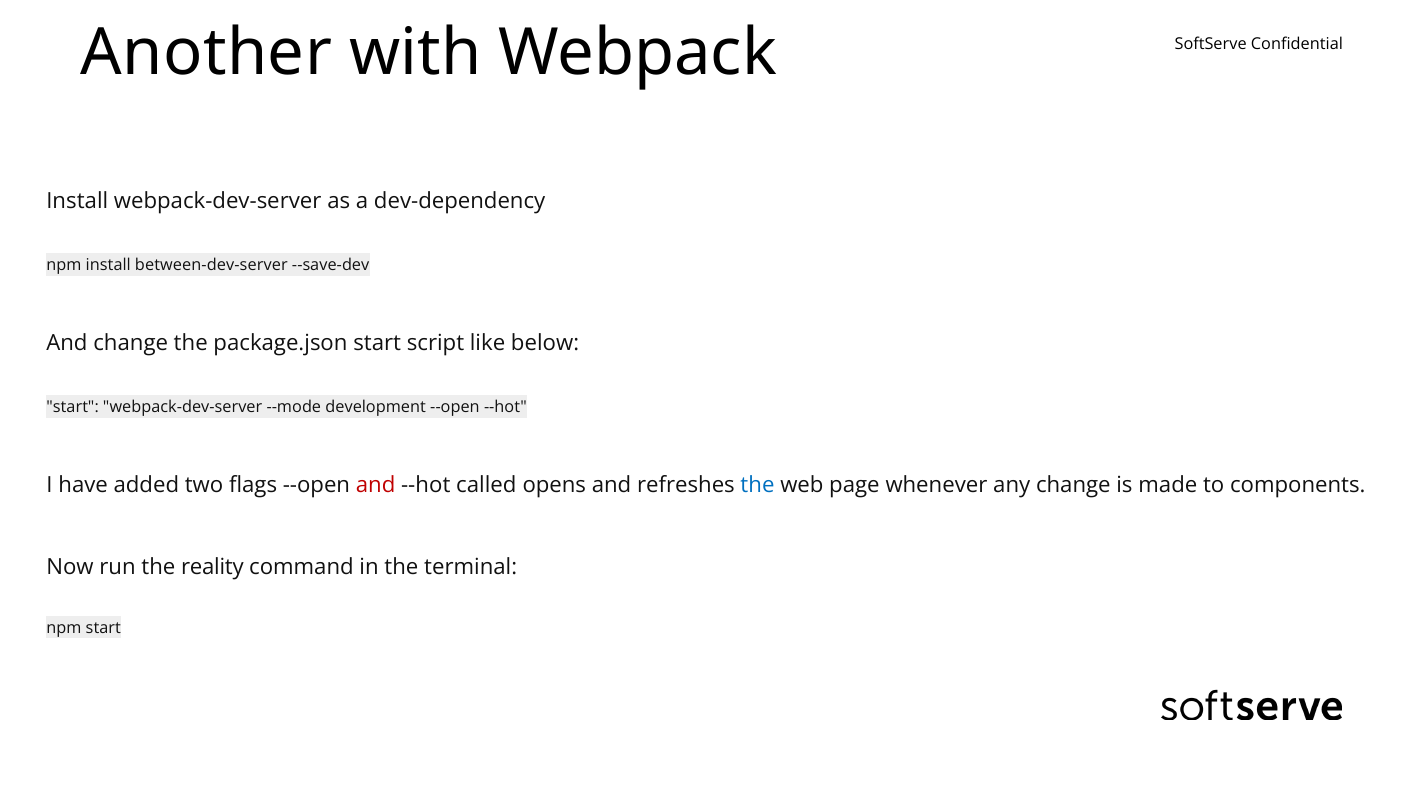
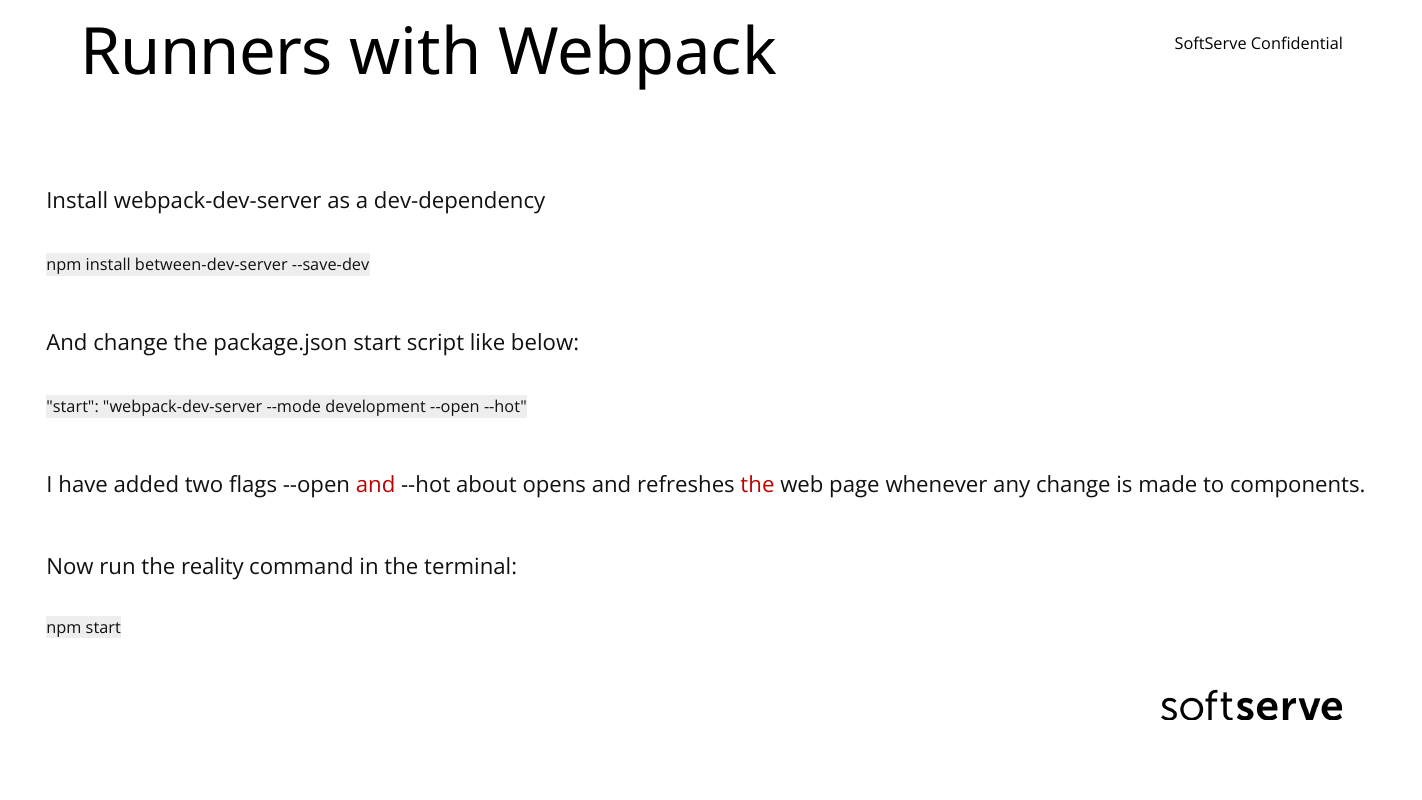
Another: Another -> Runners
called: called -> about
the at (758, 485) colour: blue -> red
